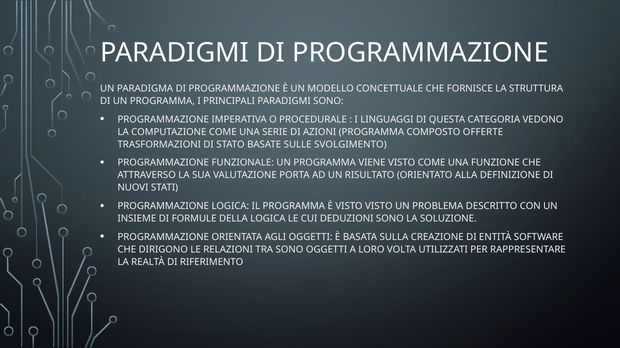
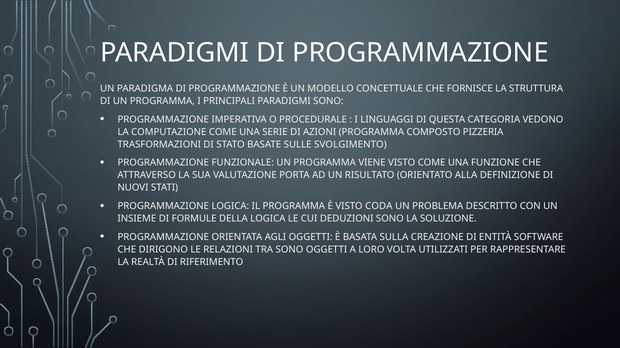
OFFERTE: OFFERTE -> PIZZERIA
VISTO VISTO: VISTO -> CODA
